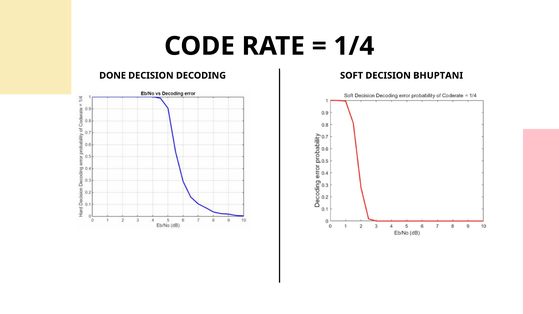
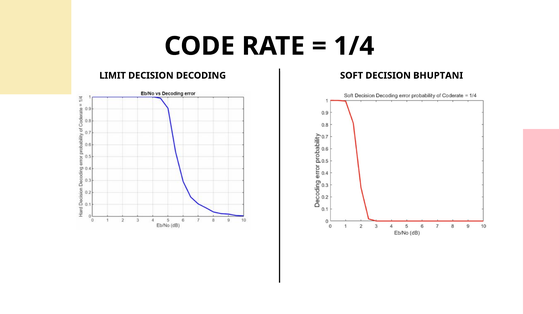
DONE: DONE -> LIMIT
